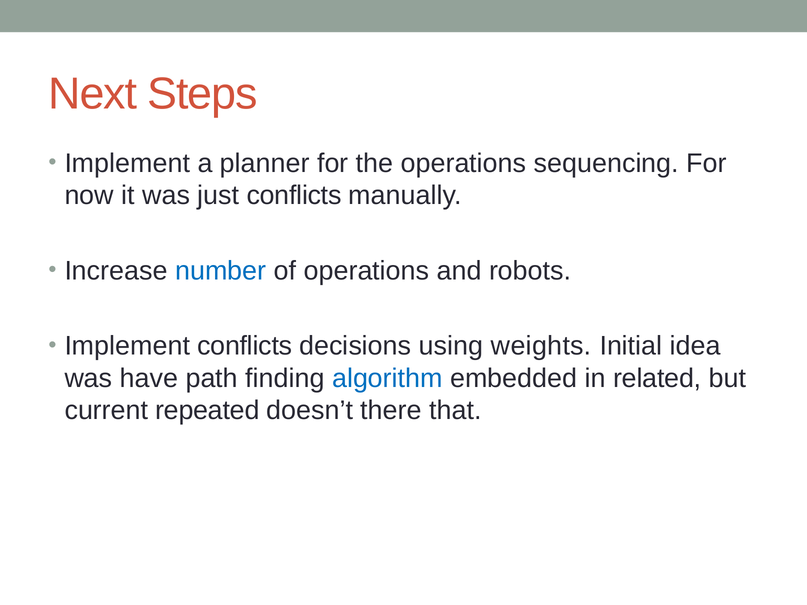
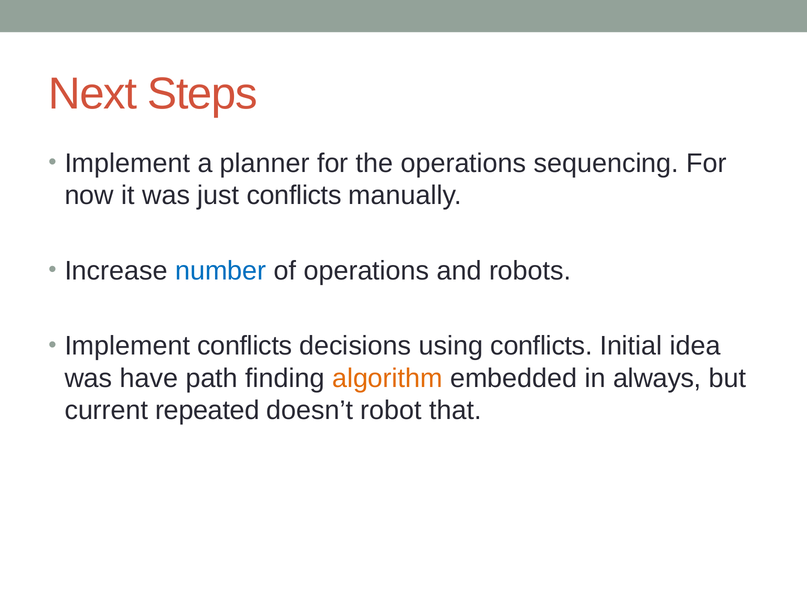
using weights: weights -> conflicts
algorithm colour: blue -> orange
related: related -> always
there: there -> robot
